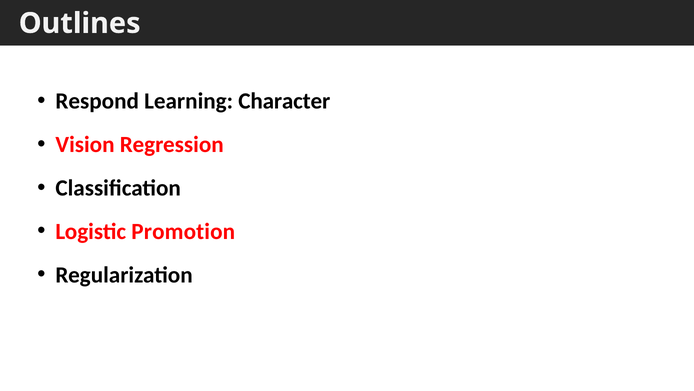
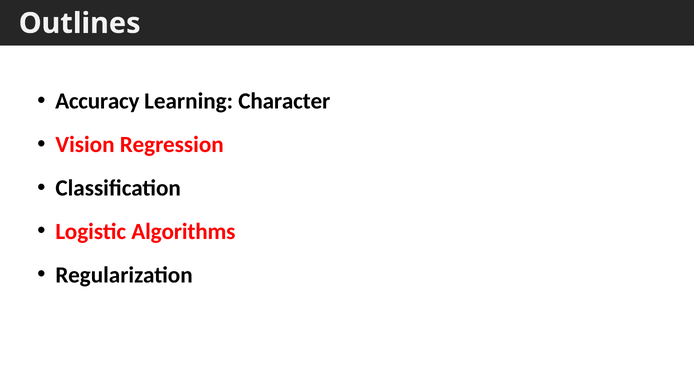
Respond: Respond -> Accuracy
Promotion: Promotion -> Algorithms
